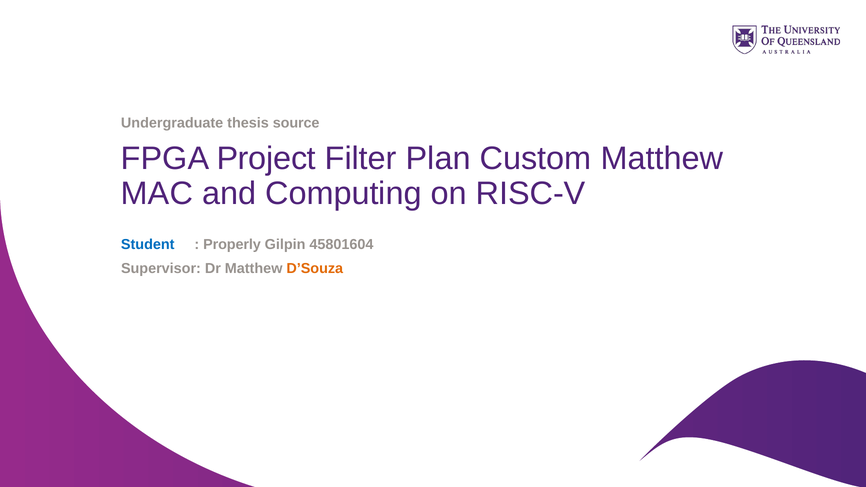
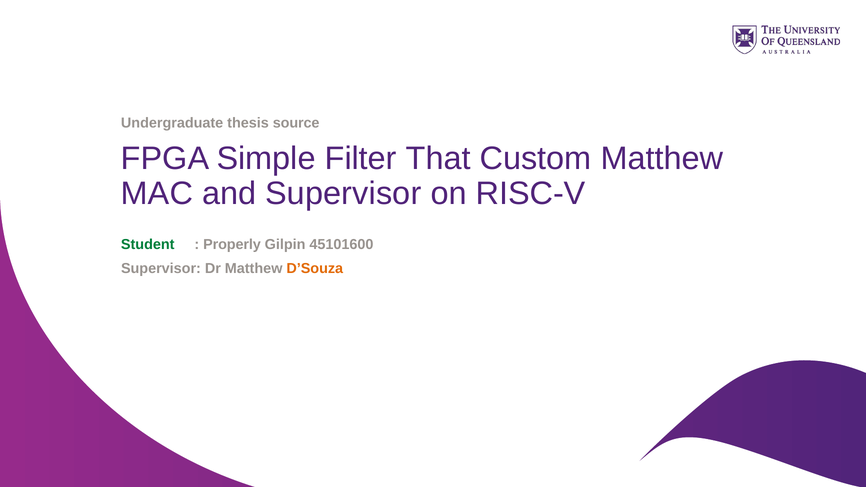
Project: Project -> Simple
Plan: Plan -> That
and Computing: Computing -> Supervisor
Student colour: blue -> green
45801604: 45801604 -> 45101600
